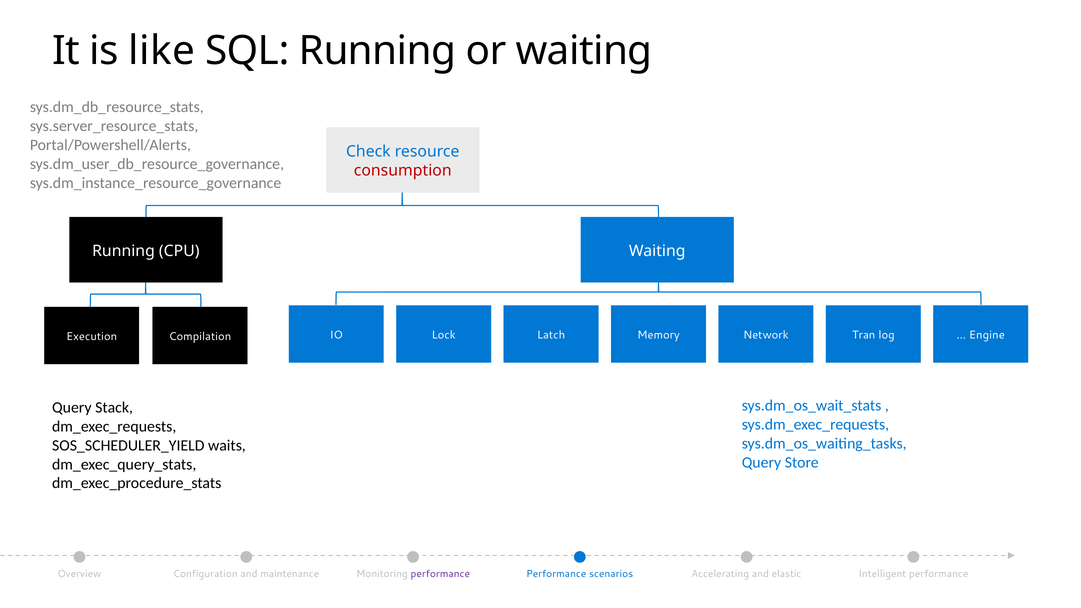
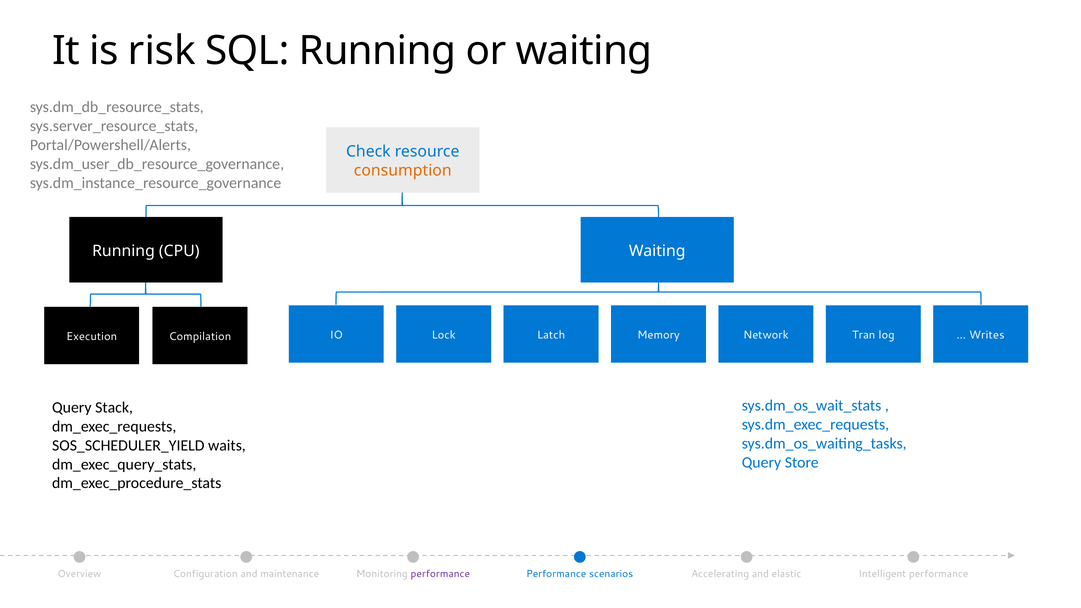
like: like -> risk
consumption colour: red -> orange
Engine: Engine -> Writes
